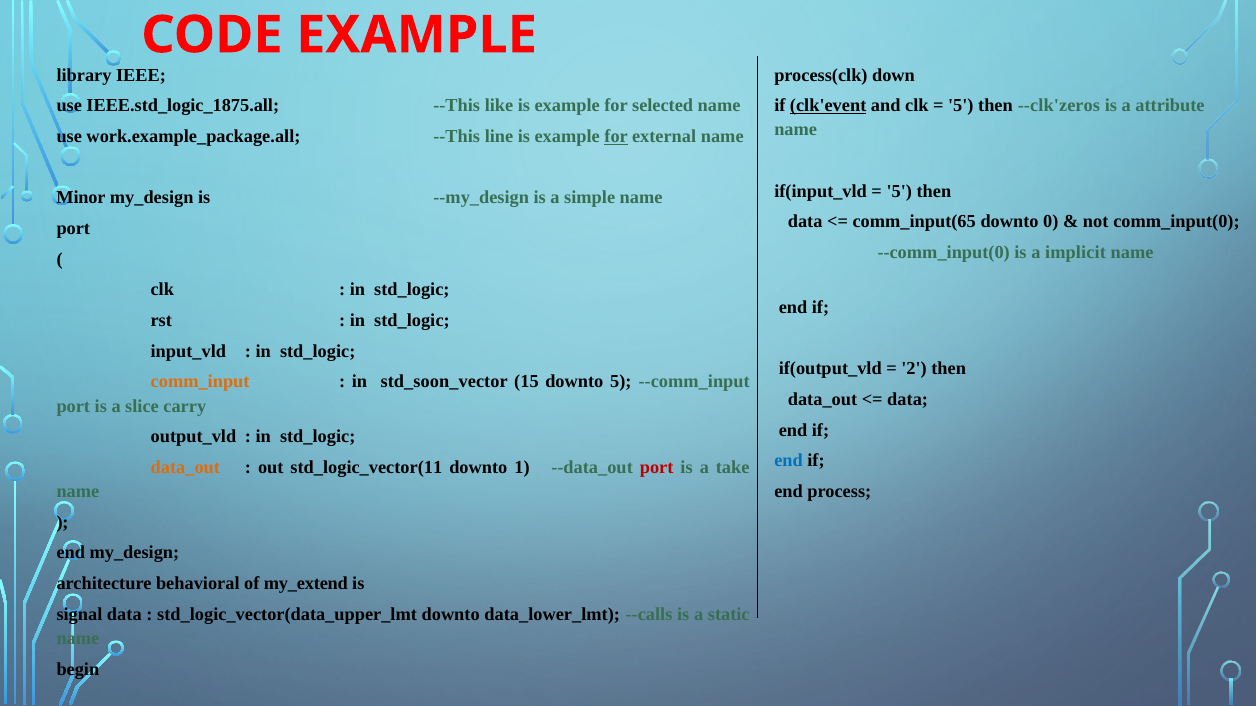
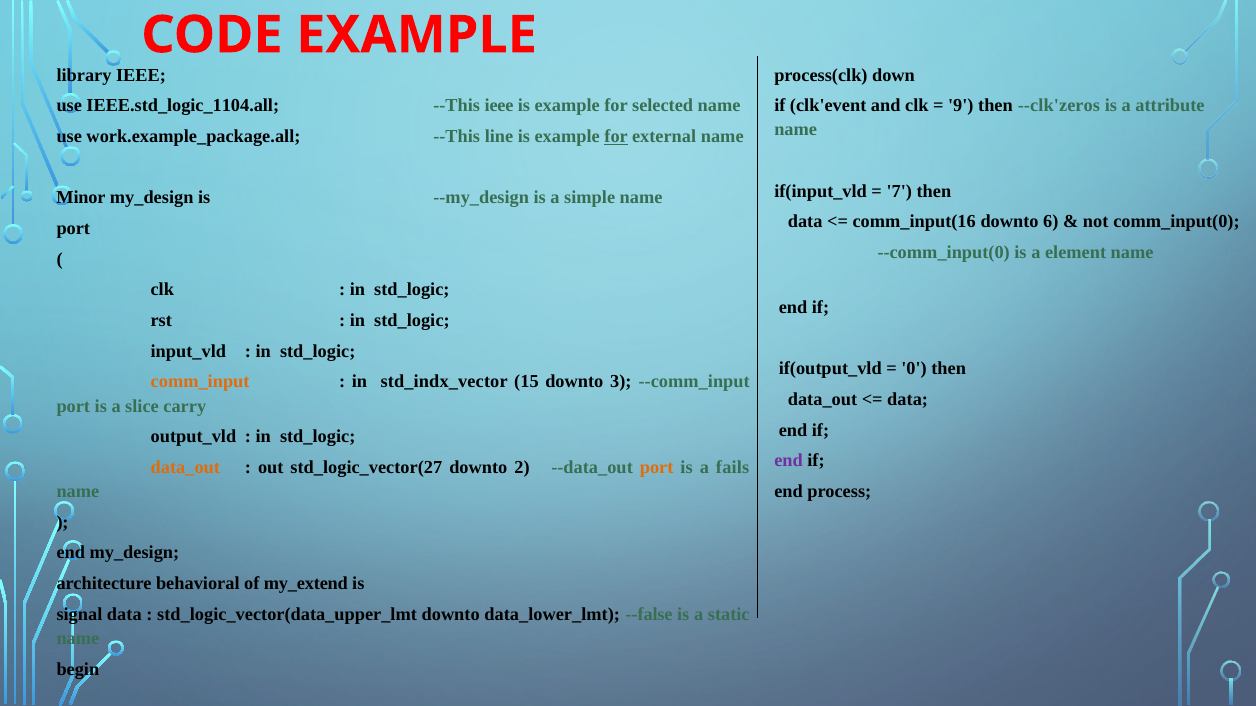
IEEE.std_logic_1875.all: IEEE.std_logic_1875.all -> IEEE.std_logic_1104.all
--This like: like -> ieee
clk'event underline: present -> none
5 at (961, 106): 5 -> 9
5 at (899, 191): 5 -> 7
comm_input(65: comm_input(65 -> comm_input(16
0: 0 -> 6
implicit: implicit -> element
2: 2 -> 0
std_soon_vector: std_soon_vector -> std_indx_vector
downto 5: 5 -> 3
end at (789, 461) colour: blue -> purple
std_logic_vector(11: std_logic_vector(11 -> std_logic_vector(27
1: 1 -> 2
port at (657, 468) colour: red -> orange
take: take -> fails
--calls: --calls -> --false
